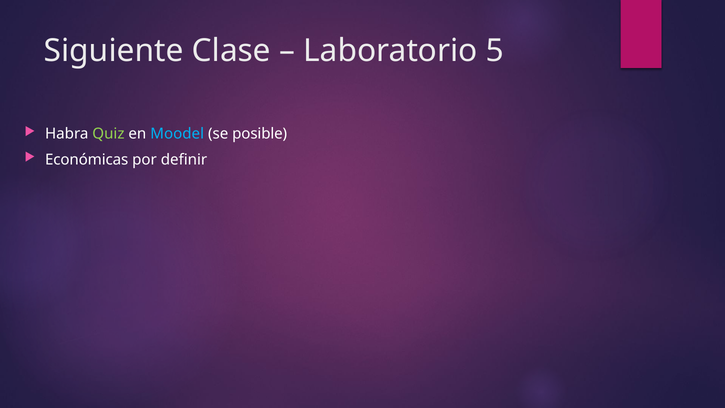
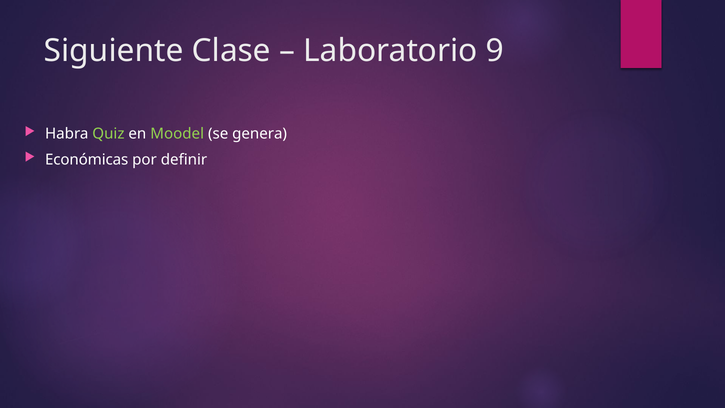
5: 5 -> 9
Moodel colour: light blue -> light green
posible: posible -> genera
